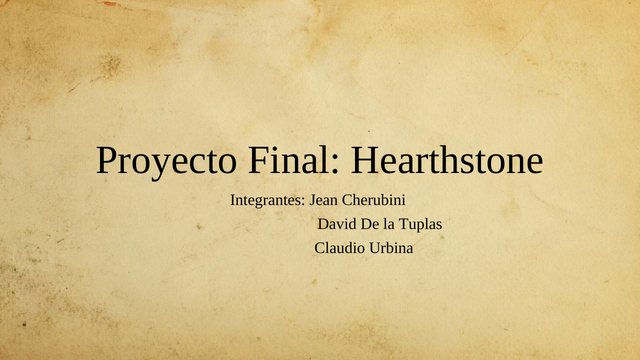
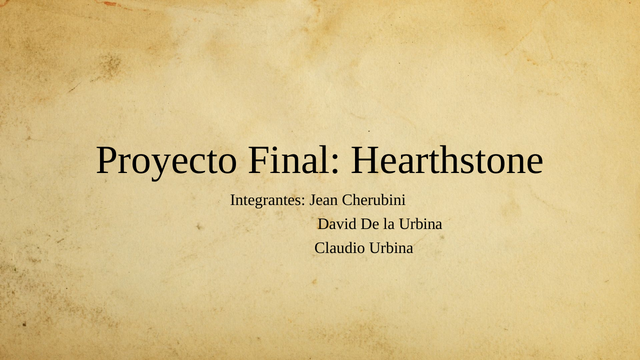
la Tuplas: Tuplas -> Urbina
